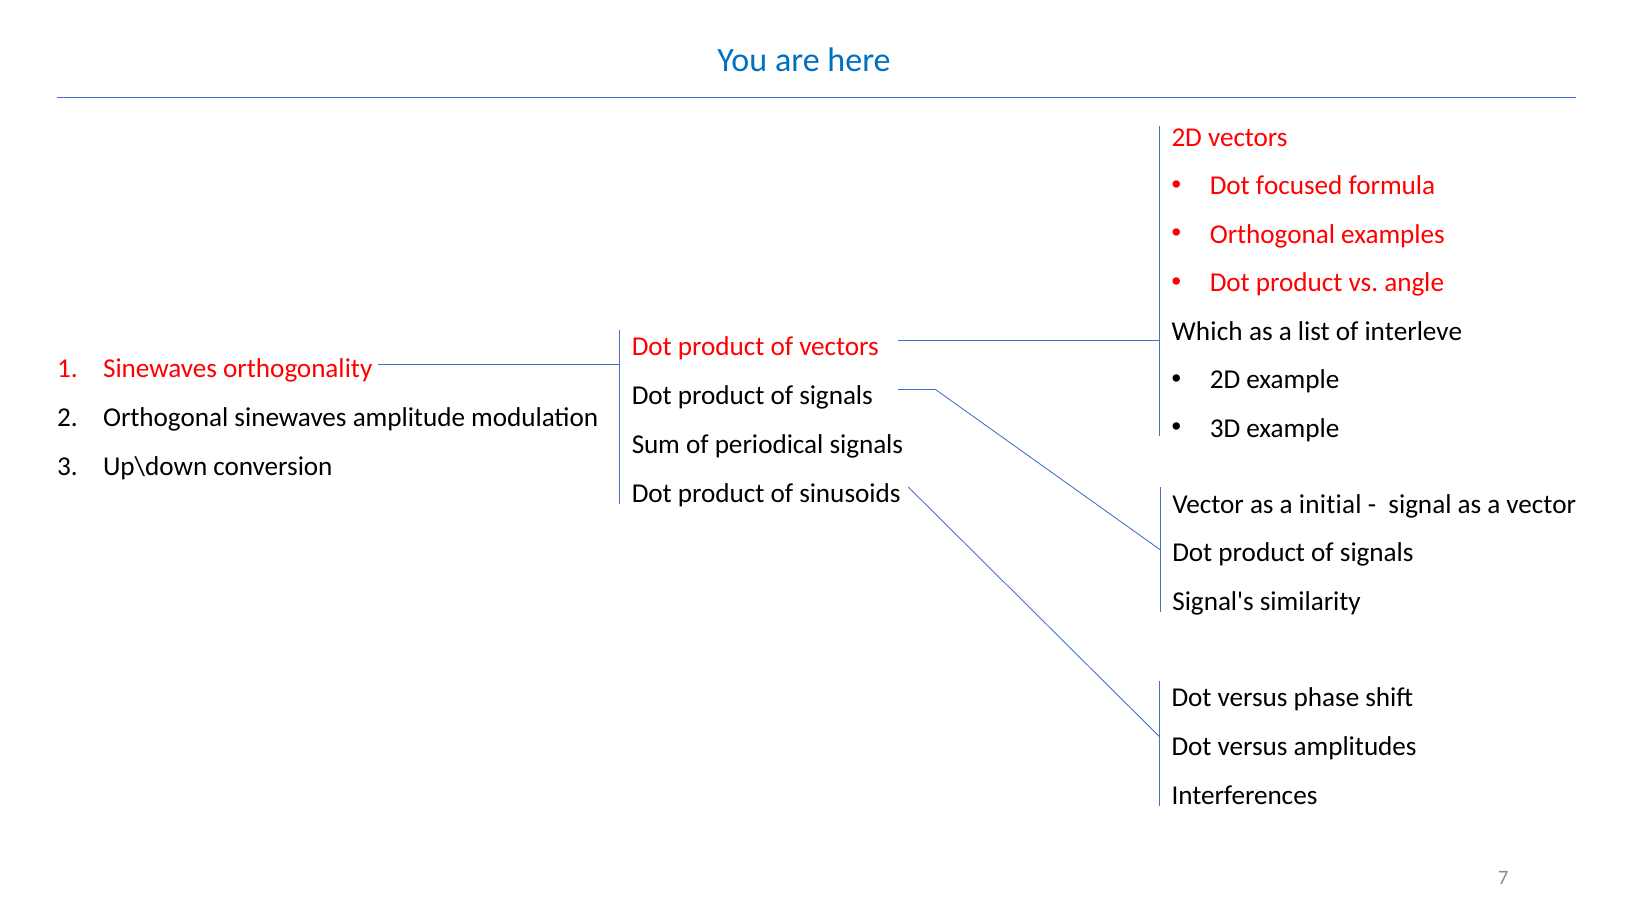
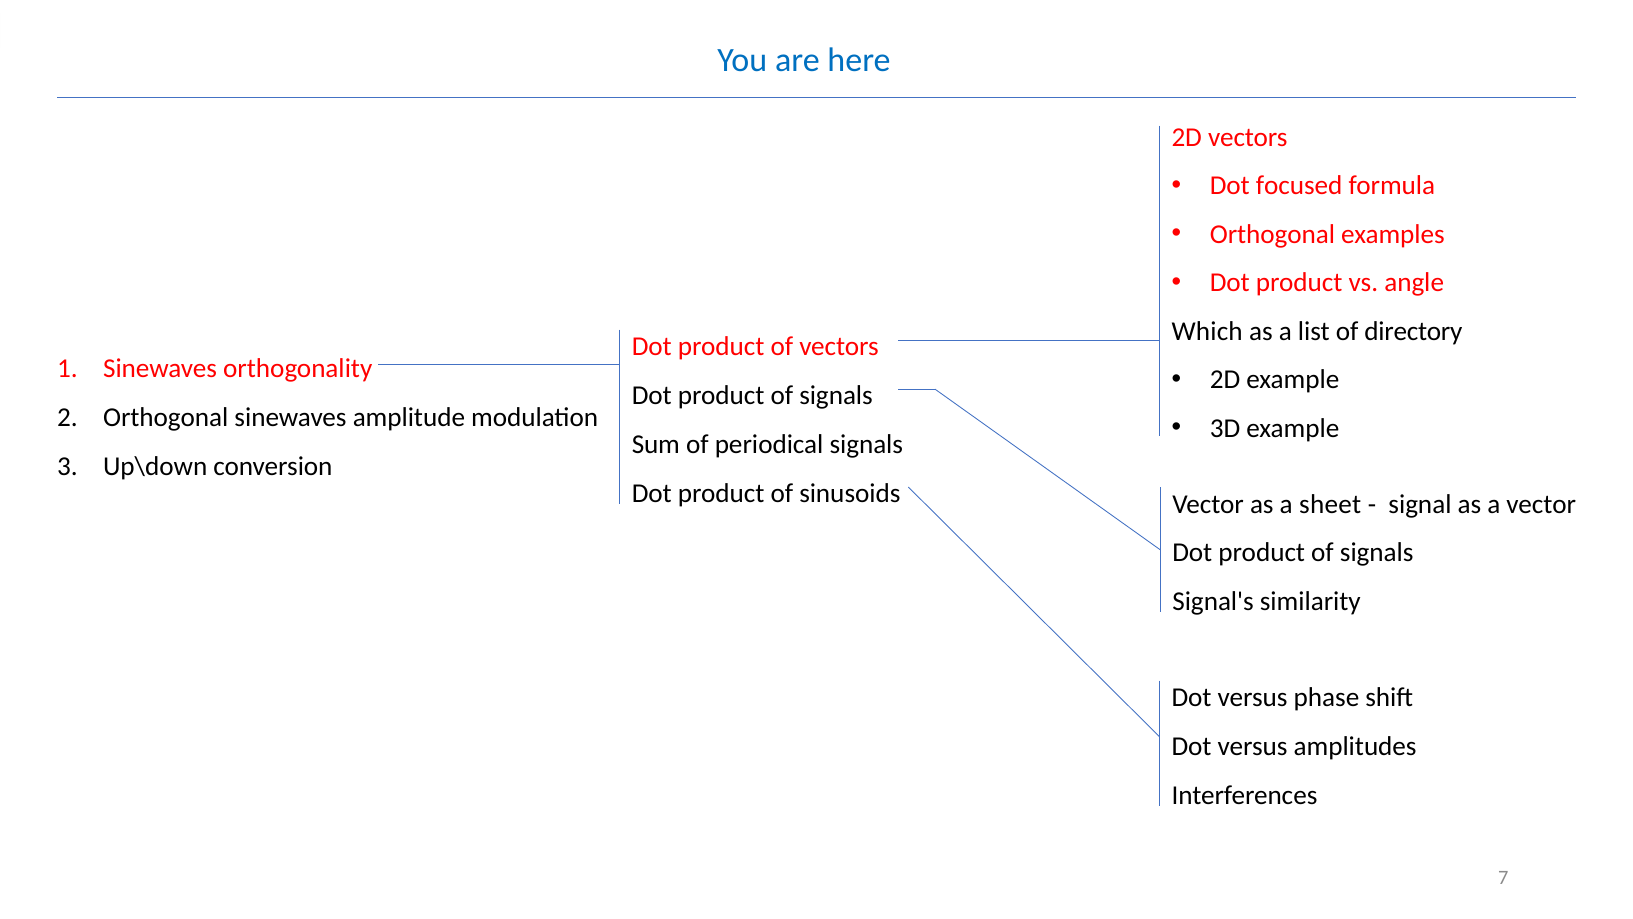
interleve: interleve -> directory
initial: initial -> sheet
